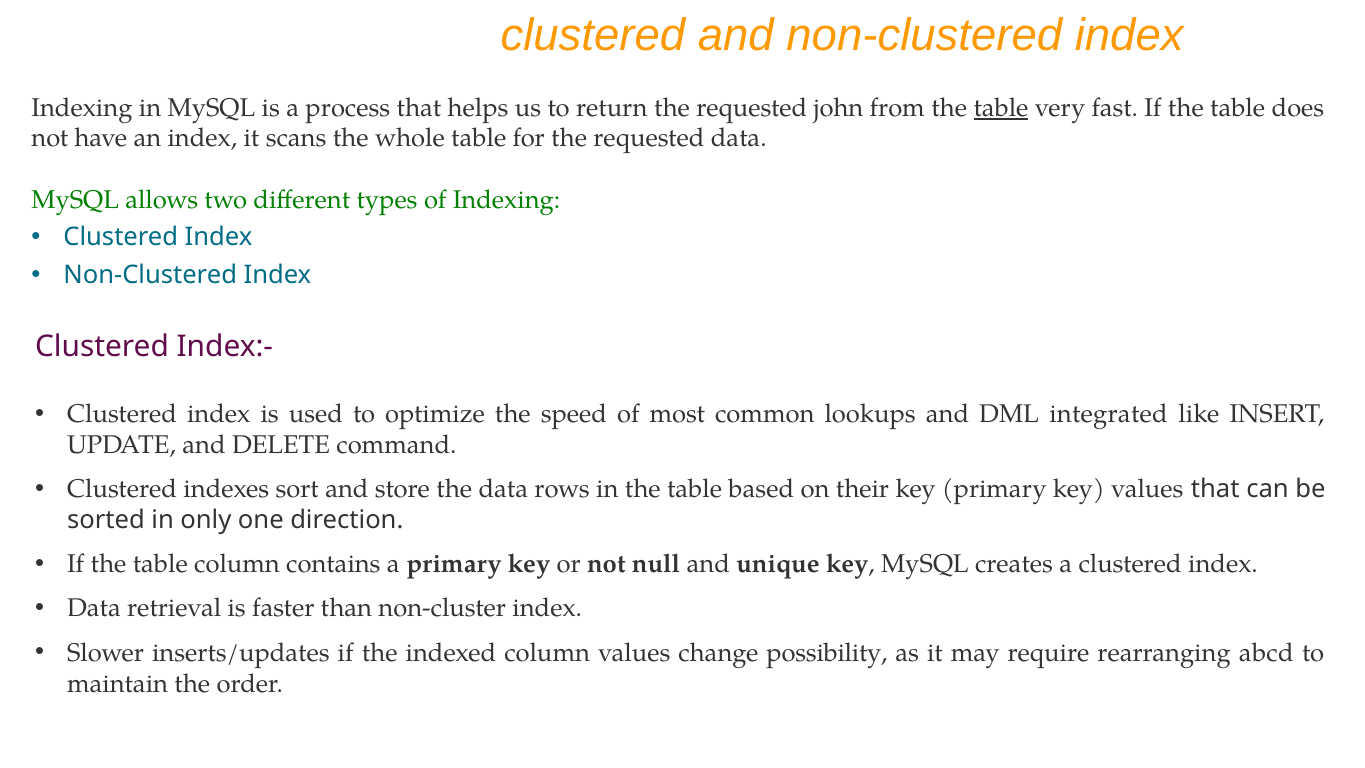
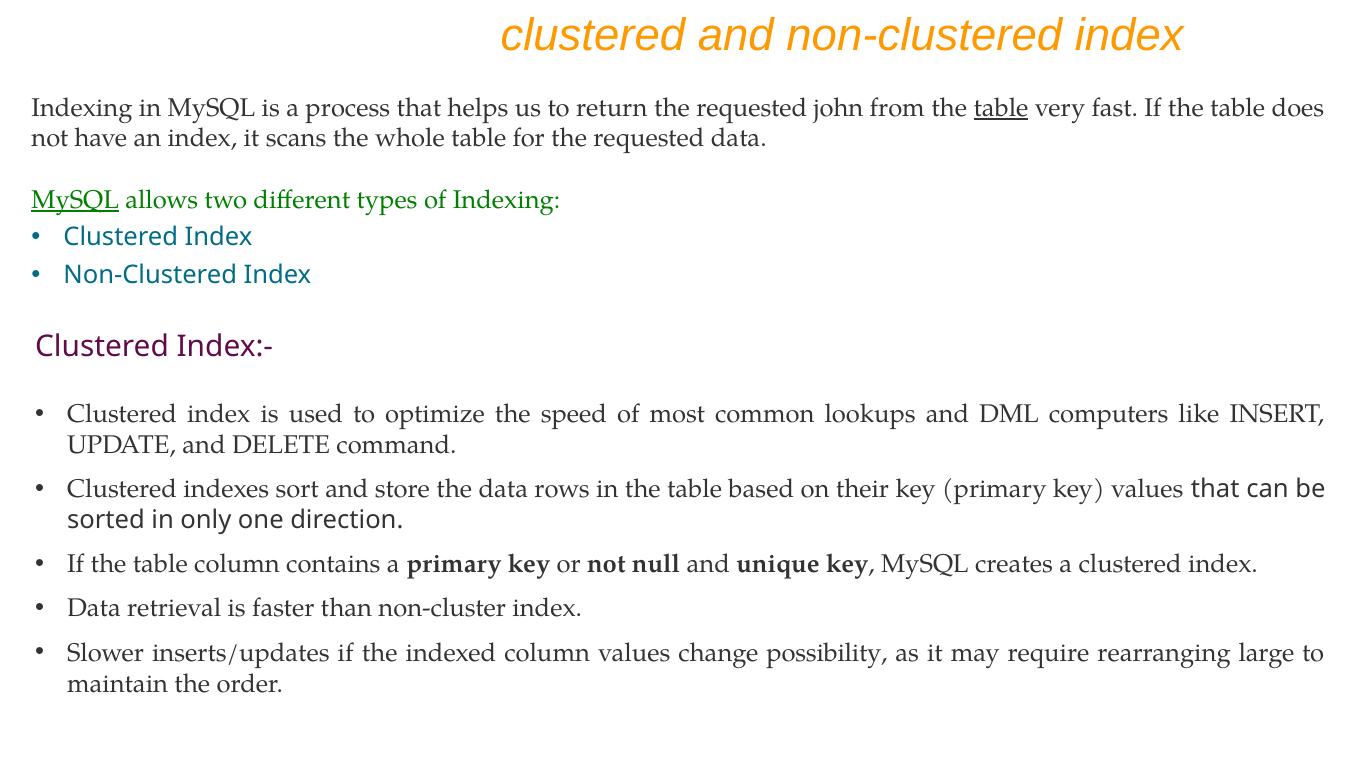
MySQL at (75, 200) underline: none -> present
integrated: integrated -> computers
abcd: abcd -> large
